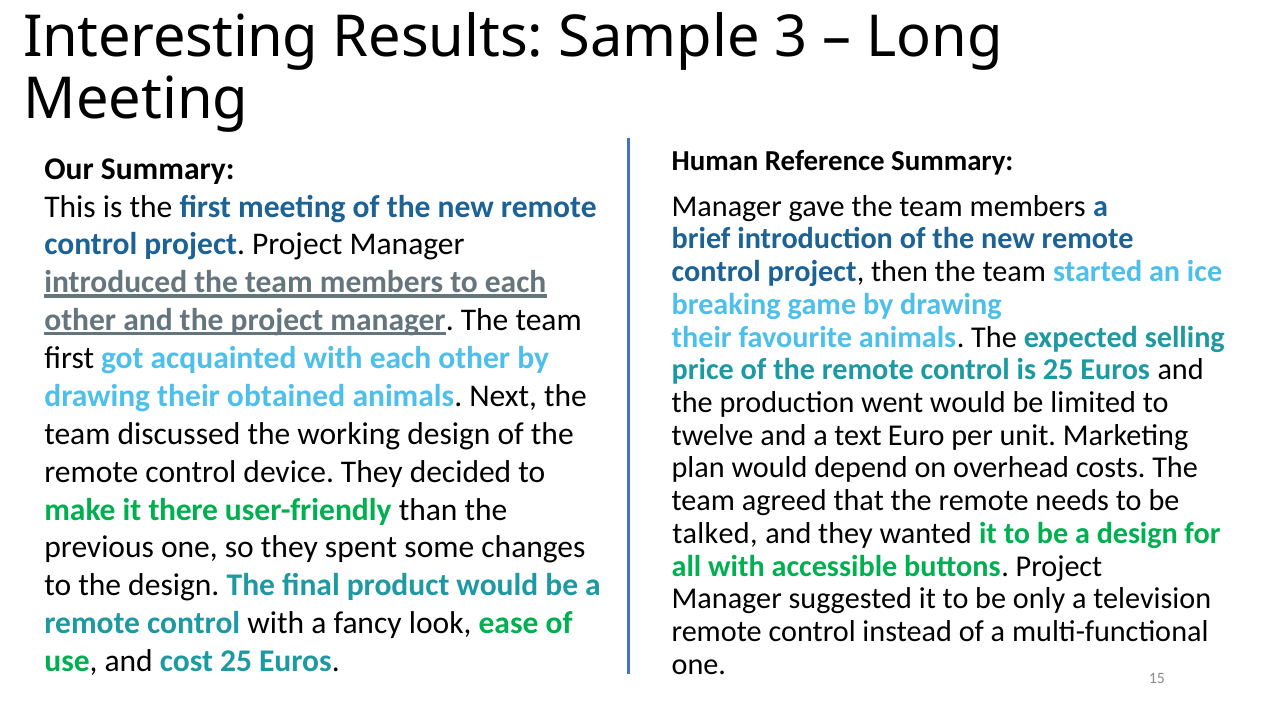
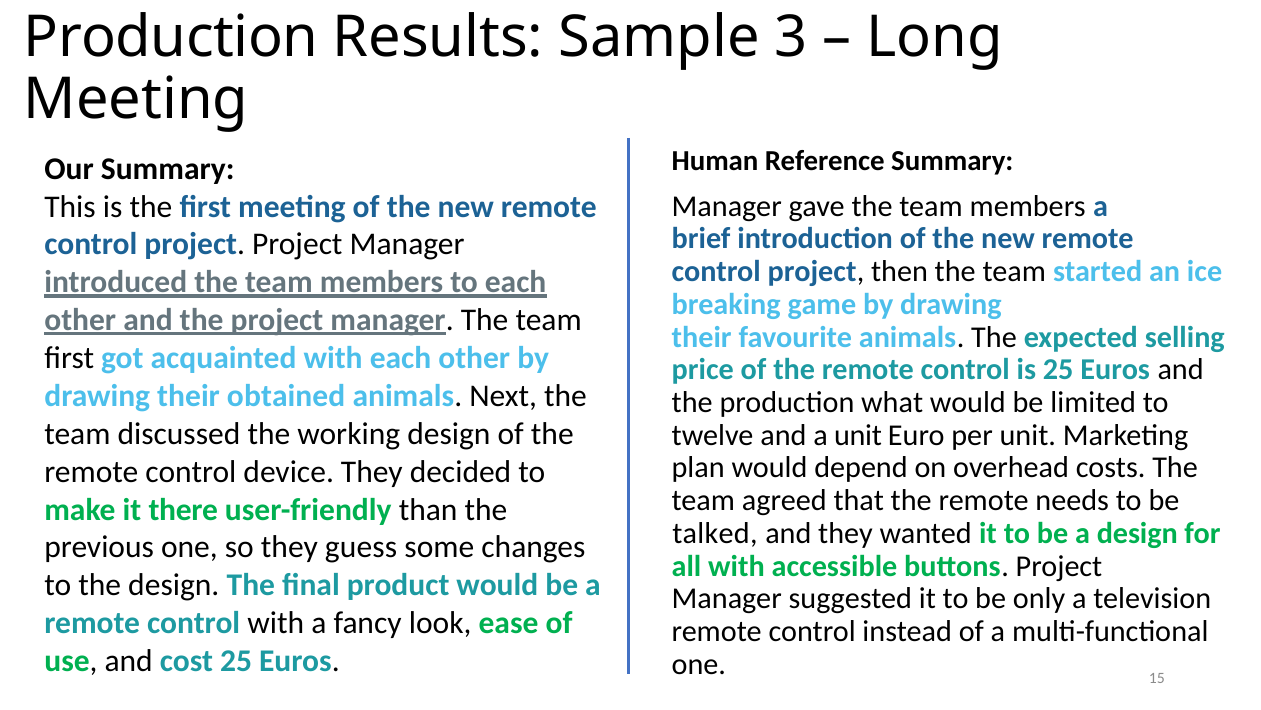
Interesting at (171, 37): Interesting -> Production
went: went -> what
a text: text -> unit
spent: spent -> guess
